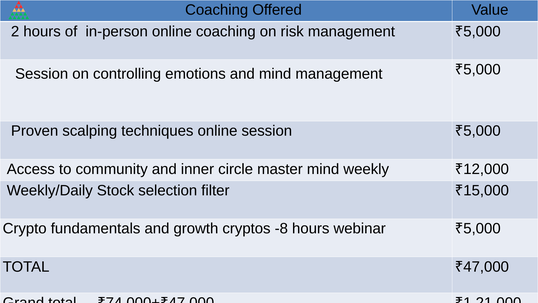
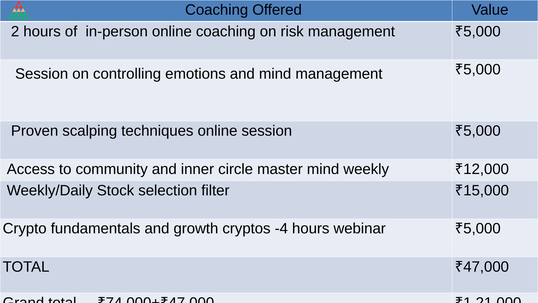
-8: -8 -> -4
